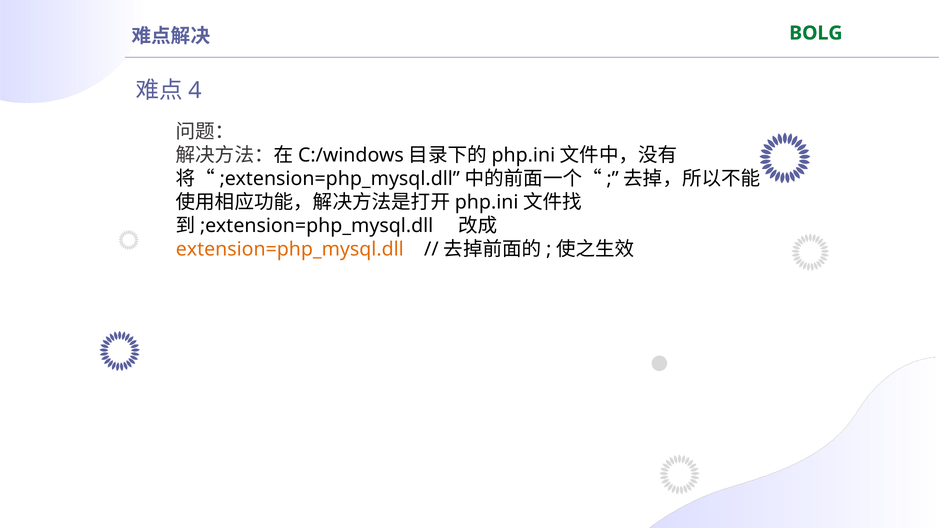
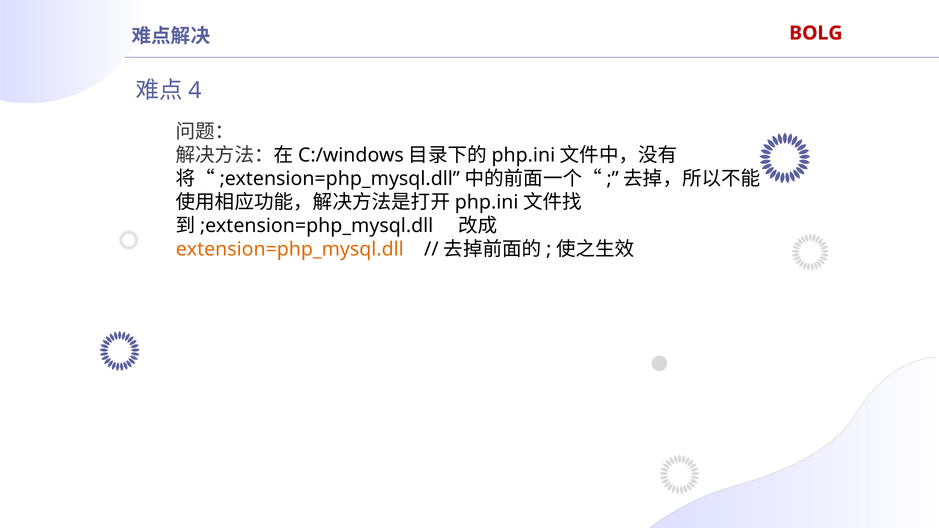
BOLG colour: green -> red
